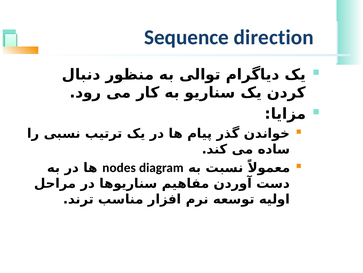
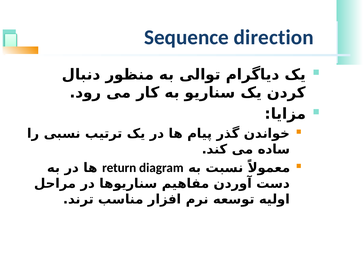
nodes: nodes -> return
